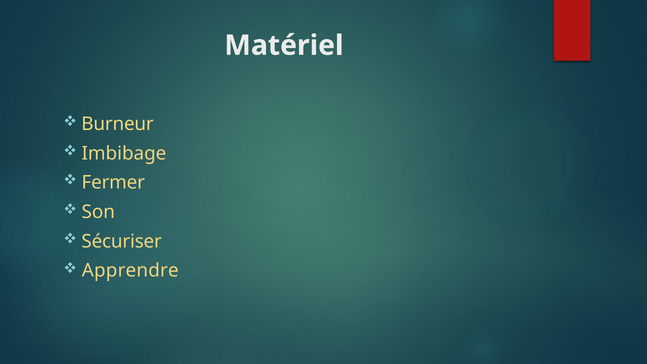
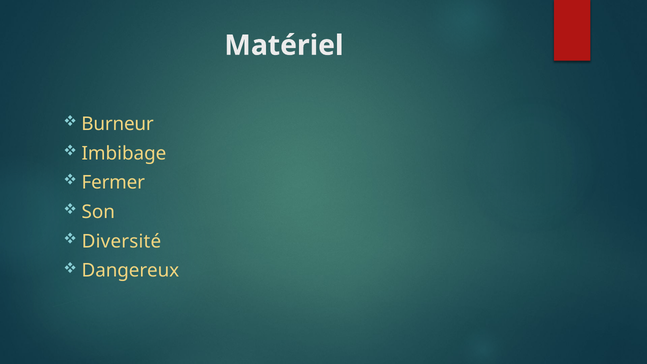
Sécuriser: Sécuriser -> Diversité
Apprendre: Apprendre -> Dangereux
